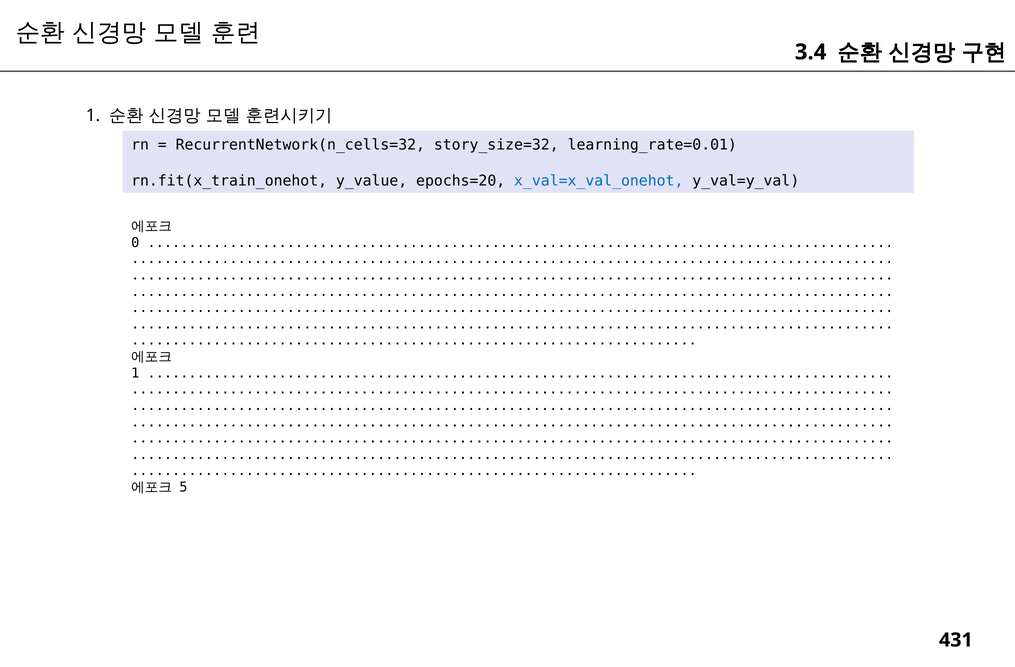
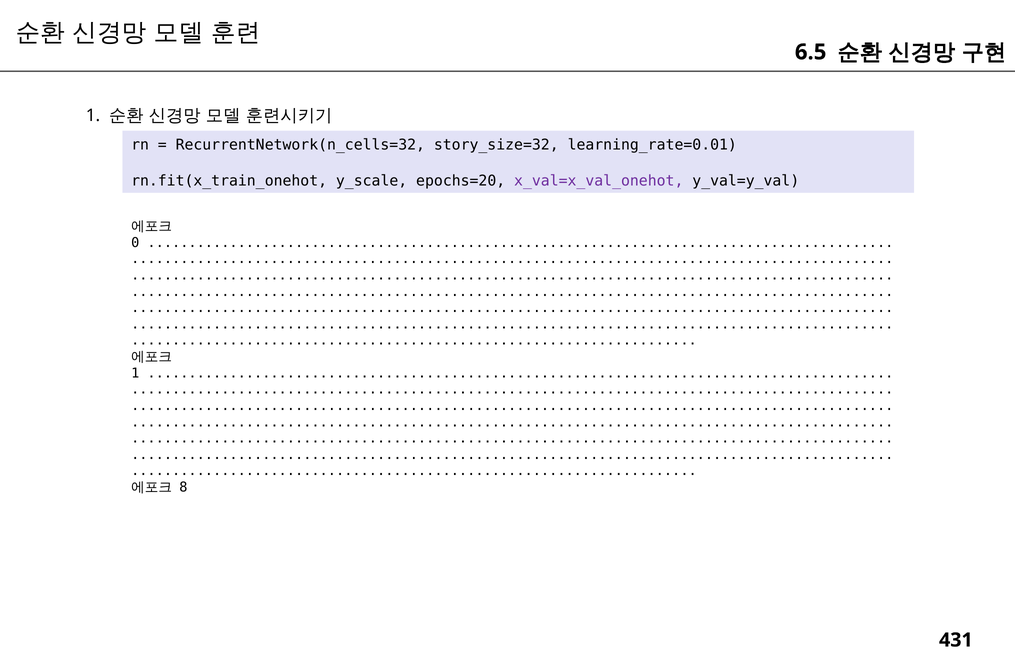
3.4: 3.4 -> 6.5
y_value: y_value -> y_scale
x_val=x_val_onehot colour: blue -> purple
5: 5 -> 8
